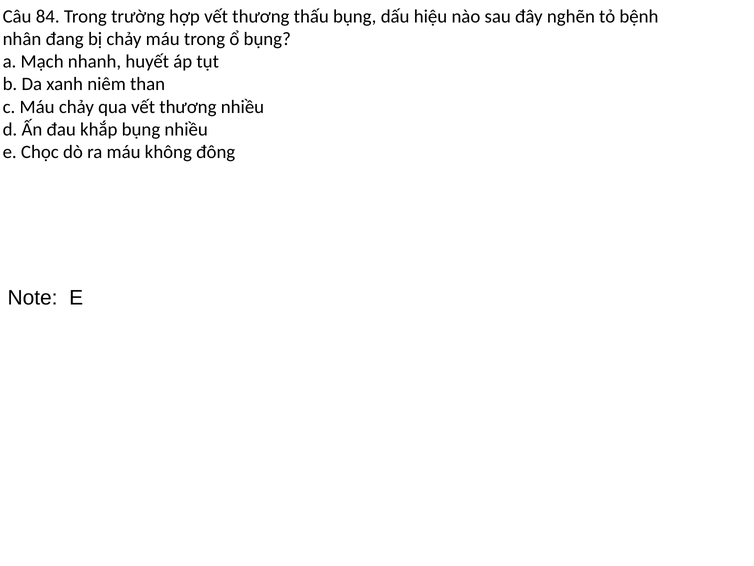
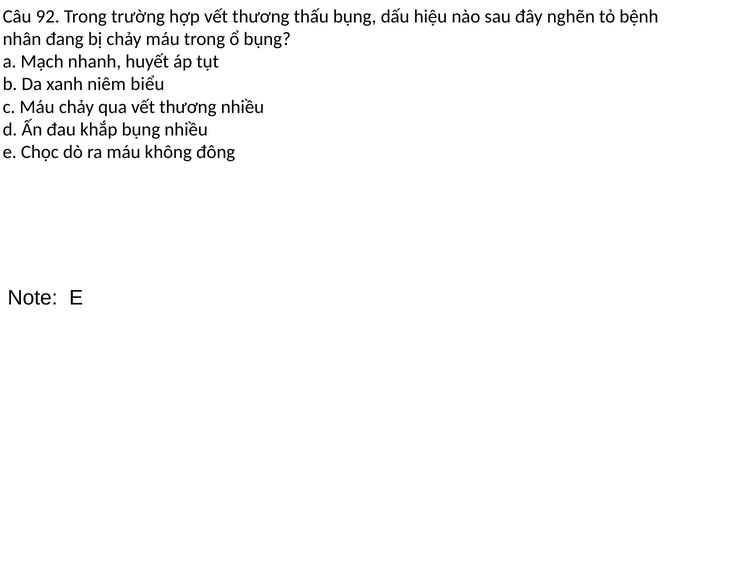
84: 84 -> 92
than: than -> biểu
